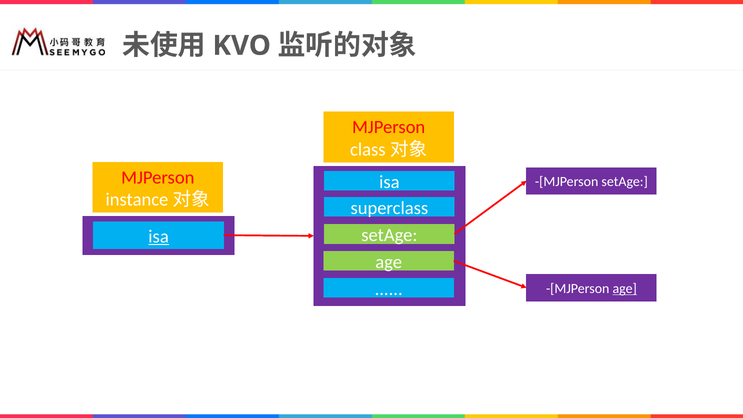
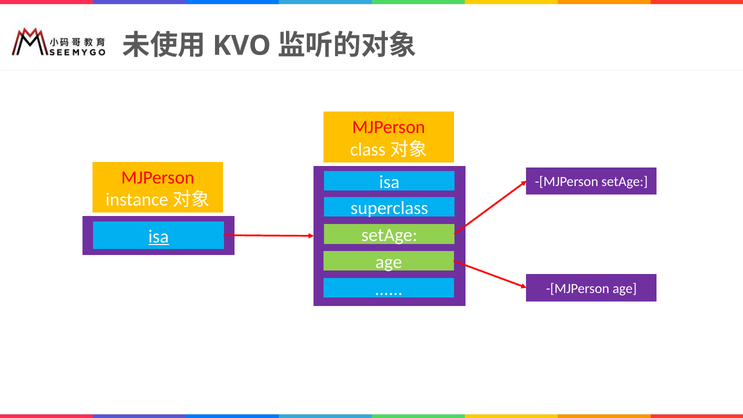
age at (625, 289) underline: present -> none
